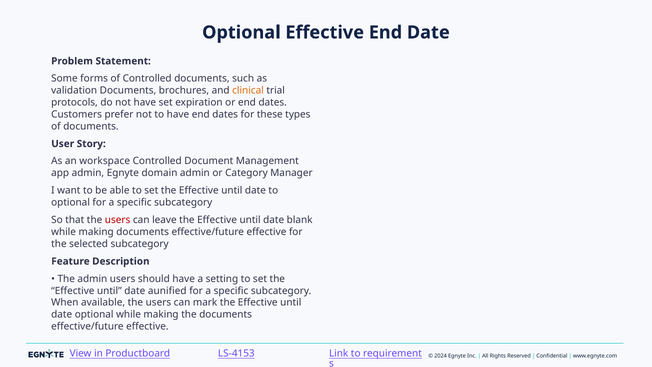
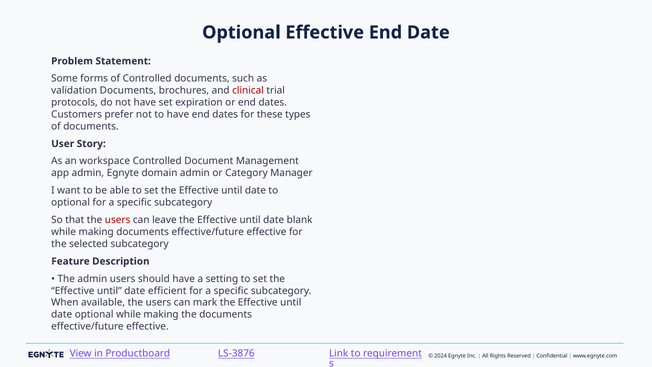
clinical colour: orange -> red
aunified: aunified -> efficient
LS-4153: LS-4153 -> LS-3876
